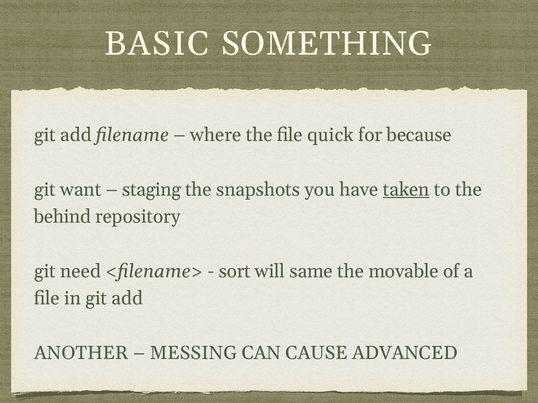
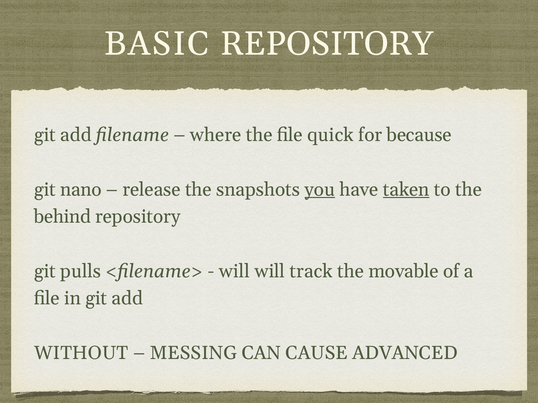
BASIC SOMETHING: SOMETHING -> REPOSITORY
want: want -> nano
staging: staging -> release
you underline: none -> present
need: need -> pulls
sort at (235, 271): sort -> will
same: same -> track
ANOTHER: ANOTHER -> WITHOUT
